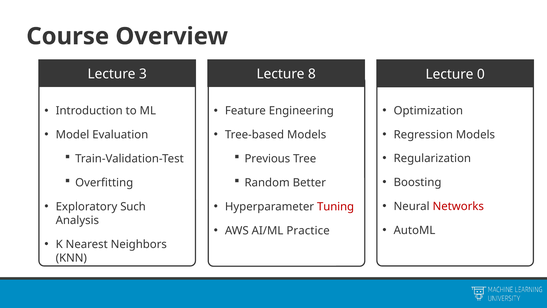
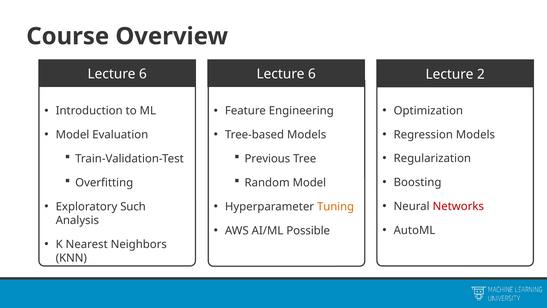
3 at (143, 74): 3 -> 6
8 at (312, 74): 8 -> 6
0: 0 -> 2
Random Better: Better -> Model
Tuning colour: red -> orange
Practice: Practice -> Possible
